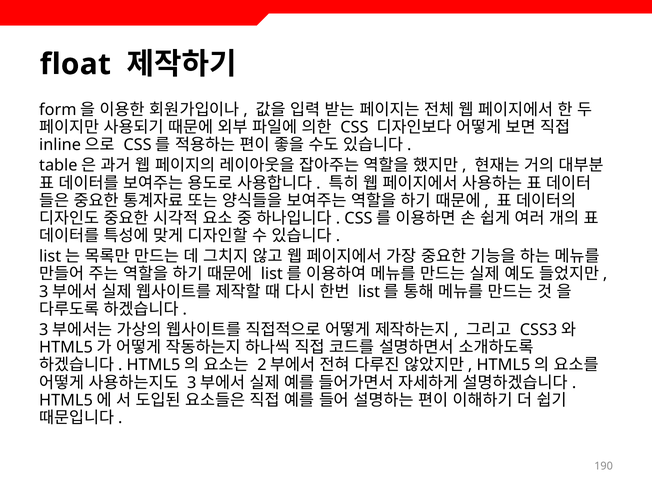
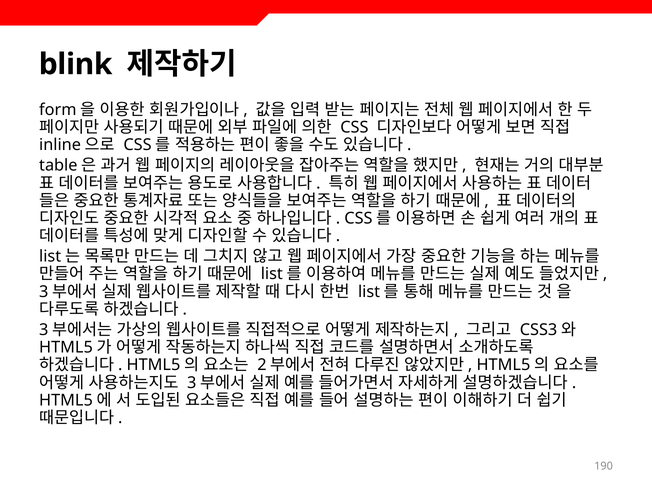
float: float -> blink
